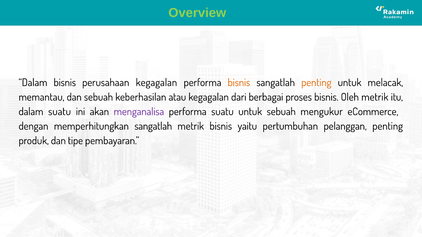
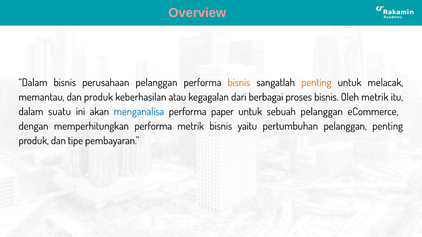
Overview colour: light green -> pink
perusahaan kegagalan: kegagalan -> pelanggan
dan sebuah: sebuah -> produk
menganalisa colour: purple -> blue
performa suatu: suatu -> paper
sebuah mengukur: mengukur -> pelanggan
memperhitungkan sangatlah: sangatlah -> performa
